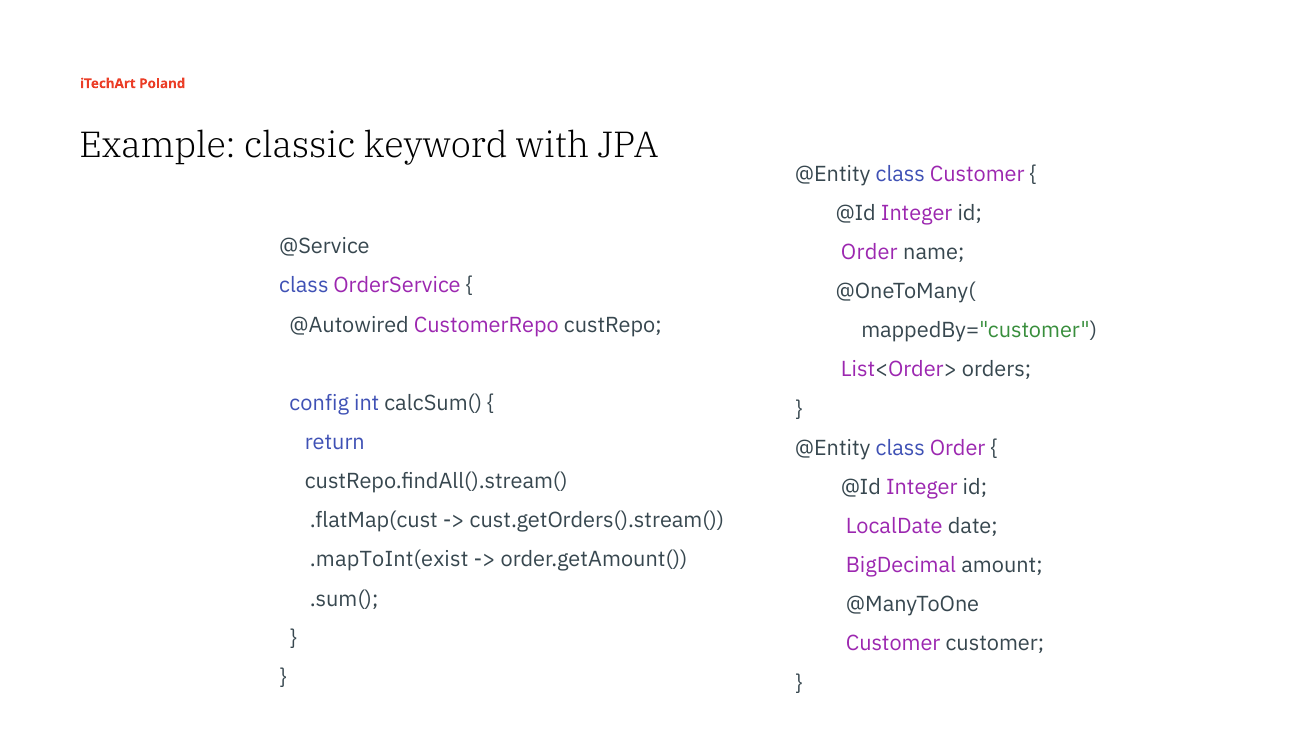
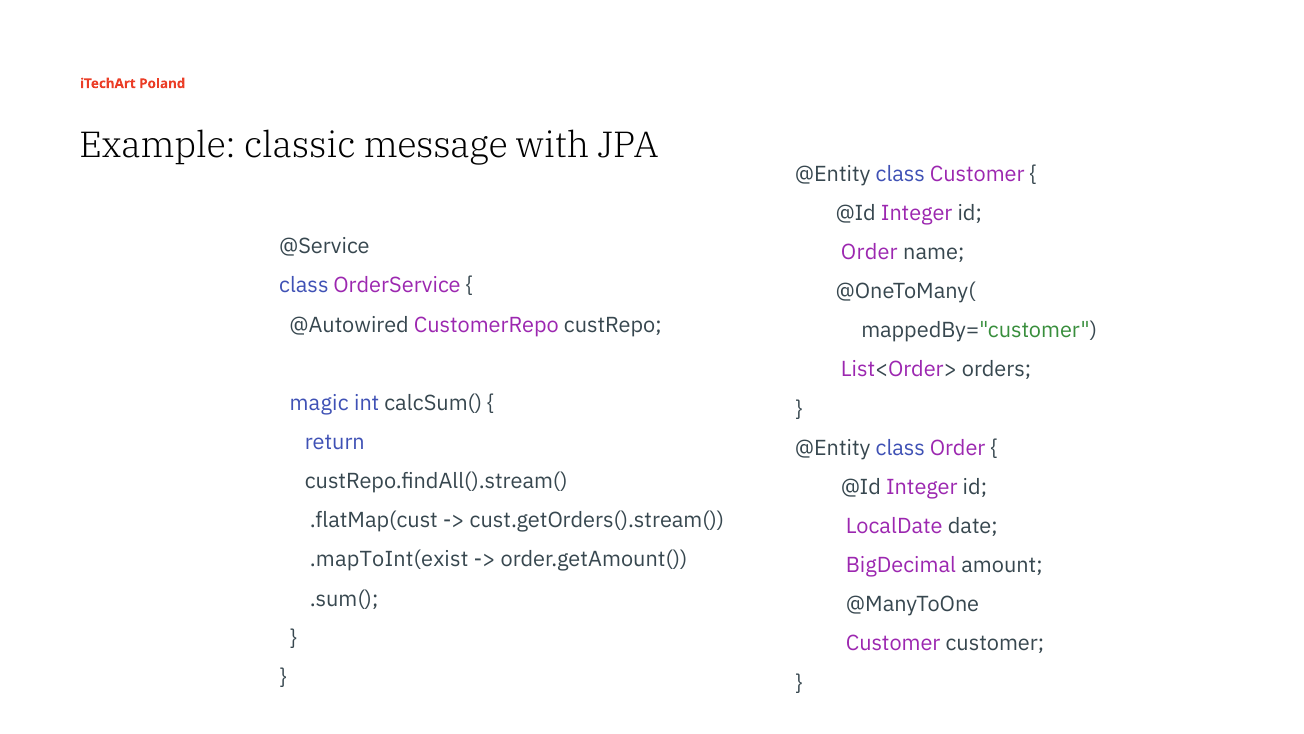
keyword: keyword -> message
config: config -> magic
